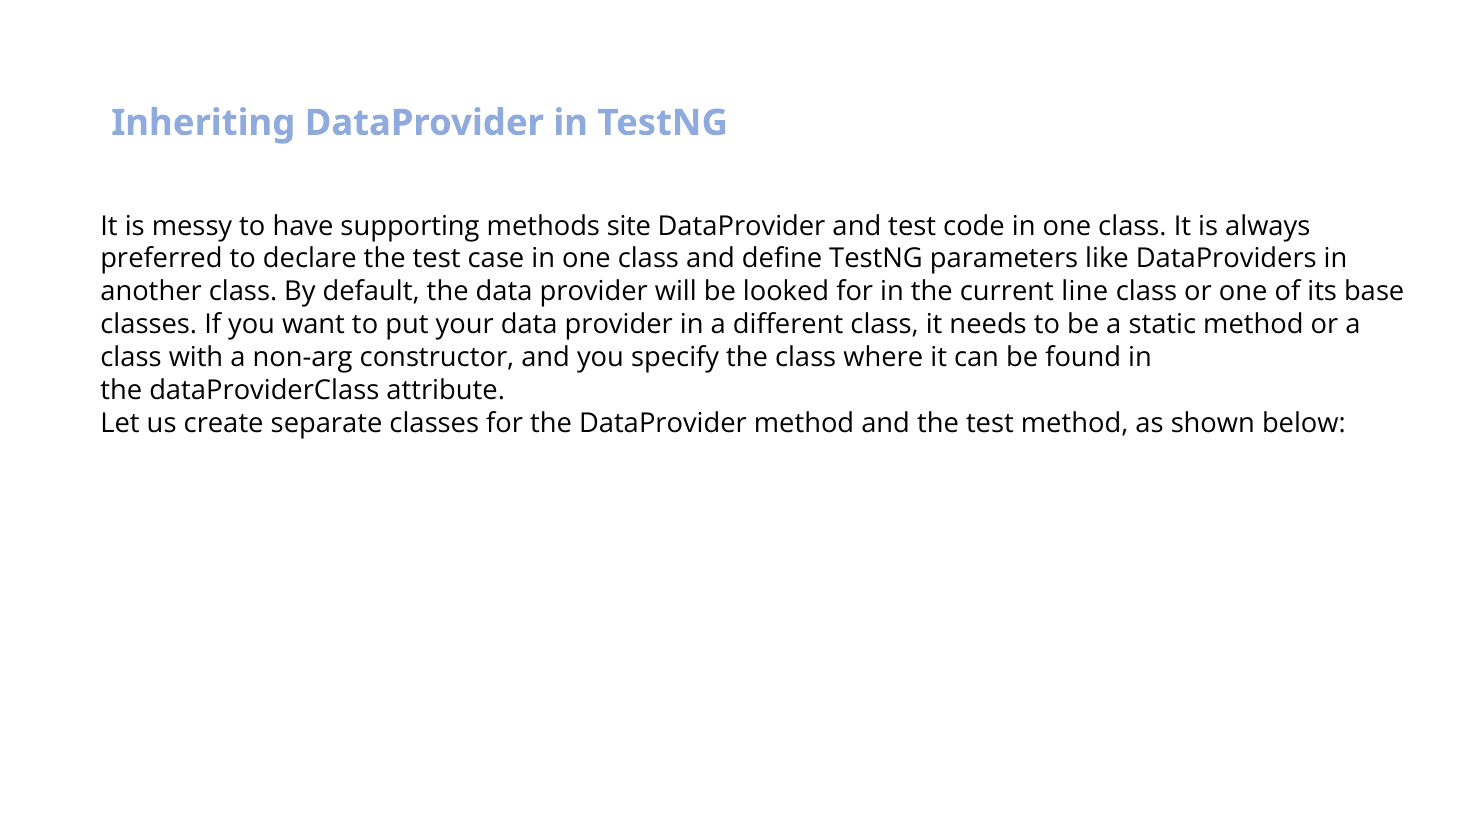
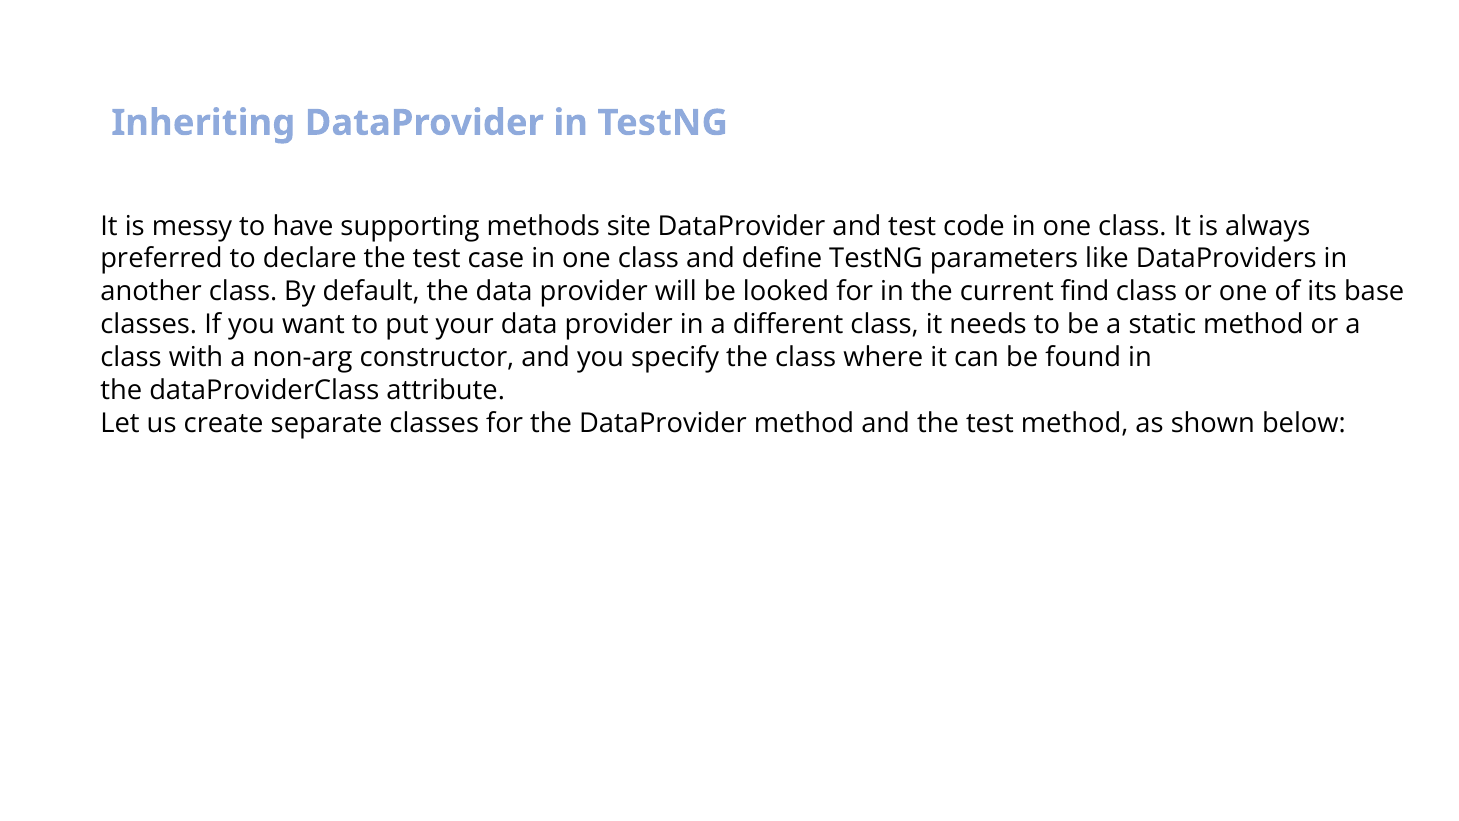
line: line -> find
